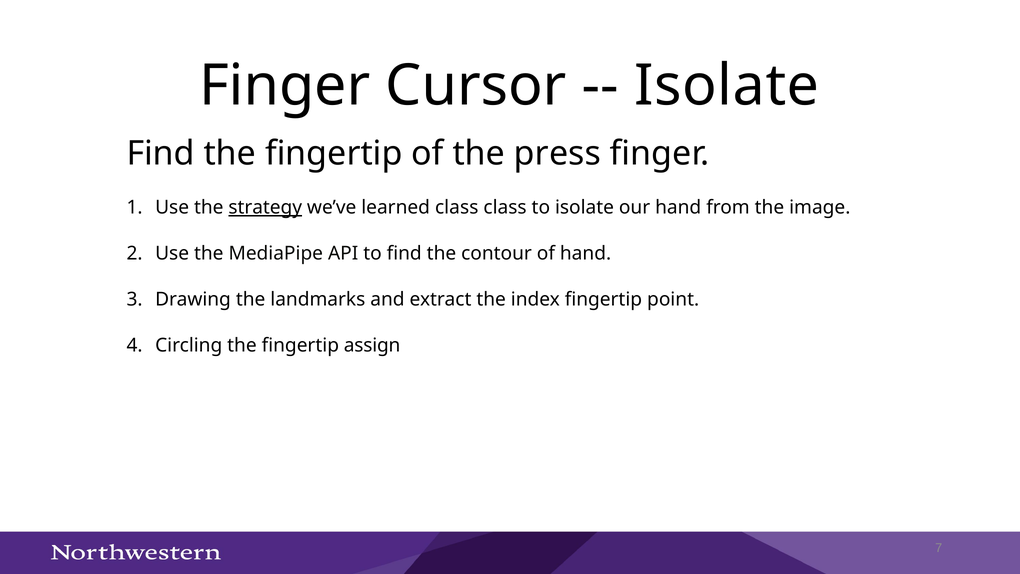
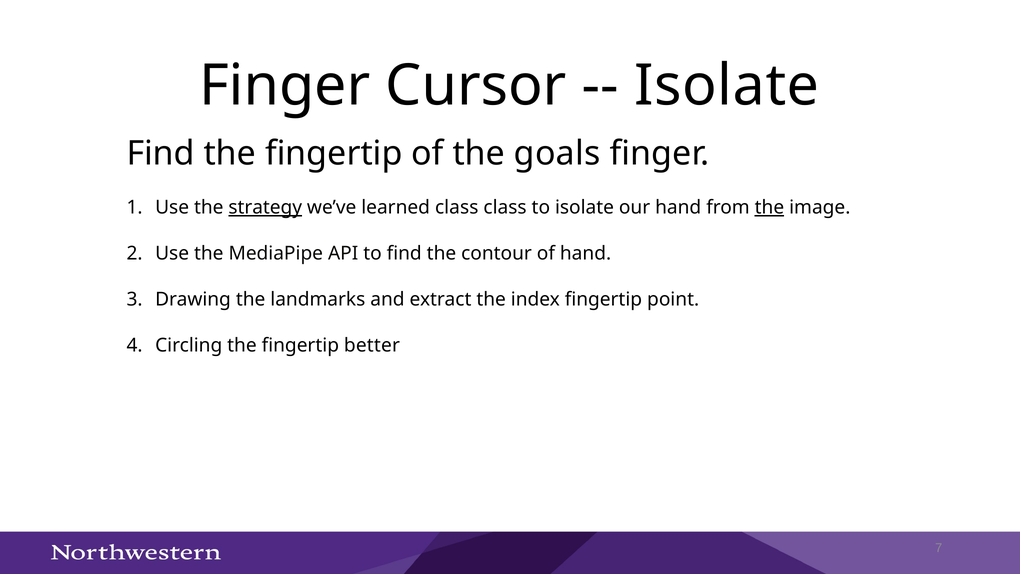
press: press -> goals
the at (769, 207) underline: none -> present
assign: assign -> better
